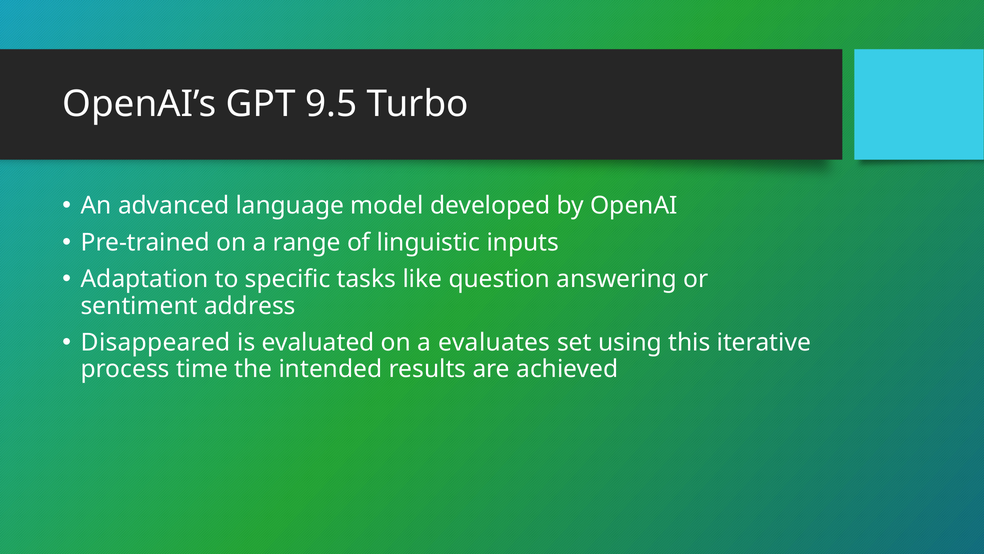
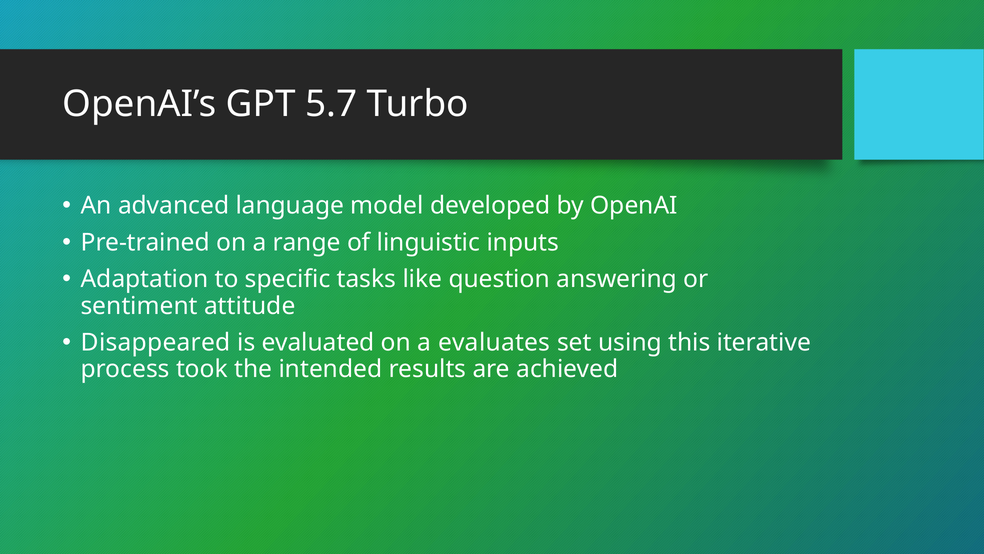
9.5: 9.5 -> 5.7
address: address -> attitude
time: time -> took
